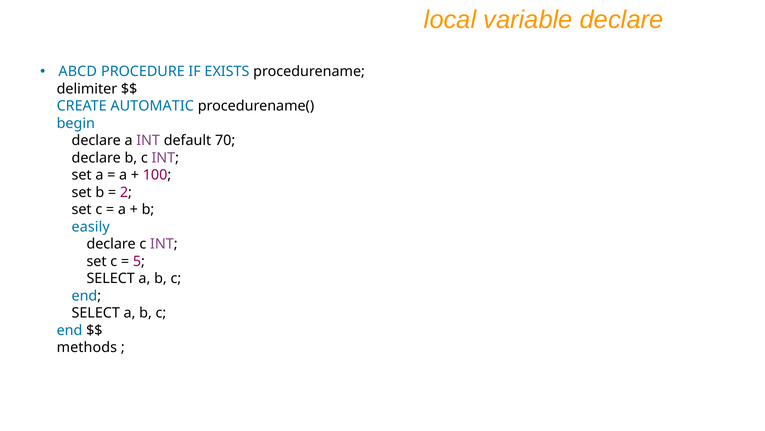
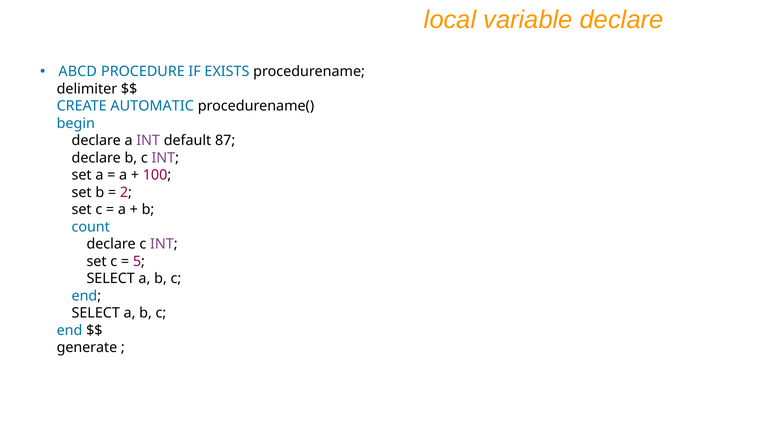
70: 70 -> 87
easily: easily -> count
methods: methods -> generate
